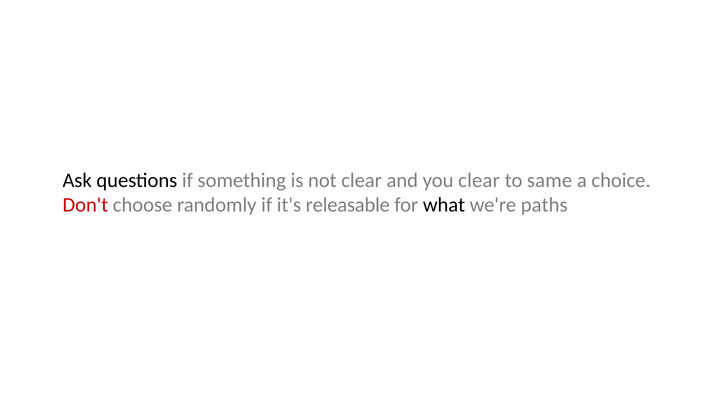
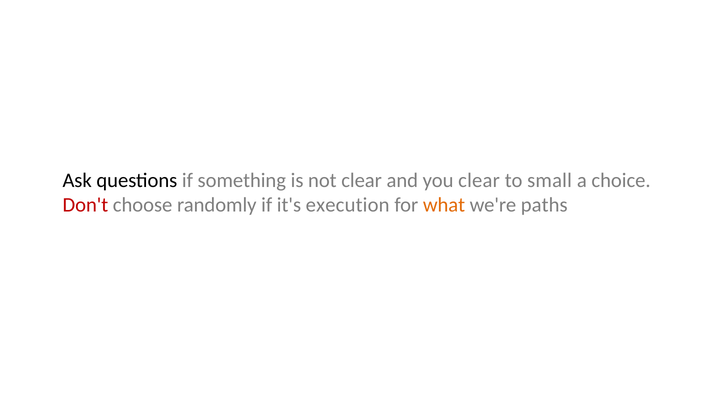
same: same -> small
releasable: releasable -> execution
what colour: black -> orange
